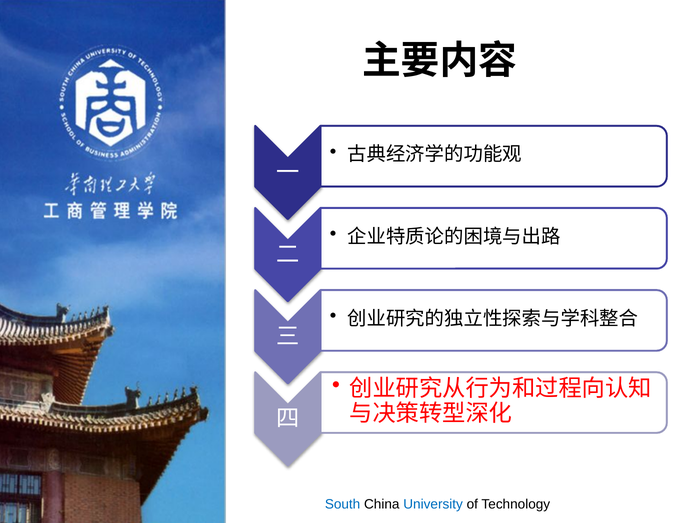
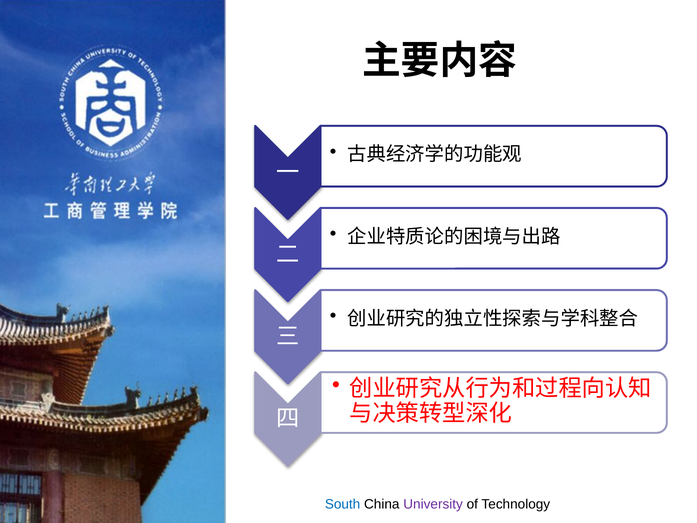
University colour: blue -> purple
